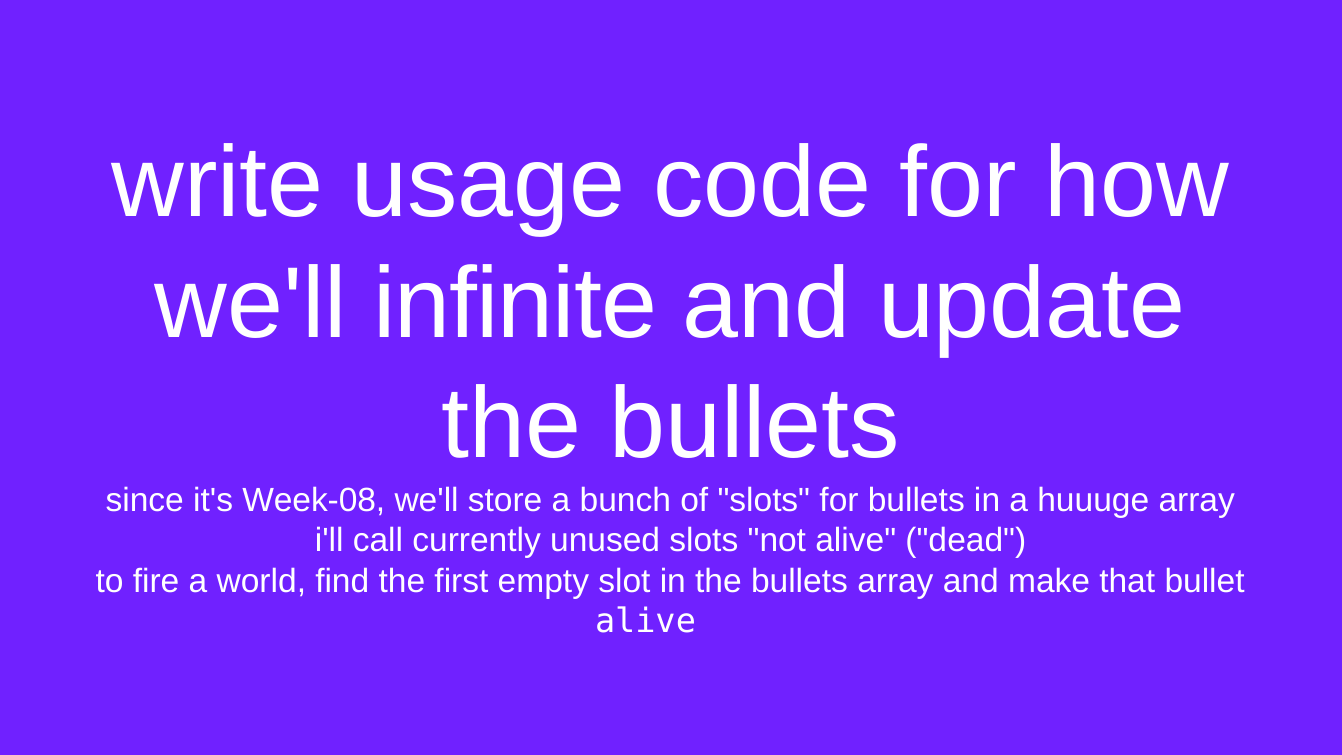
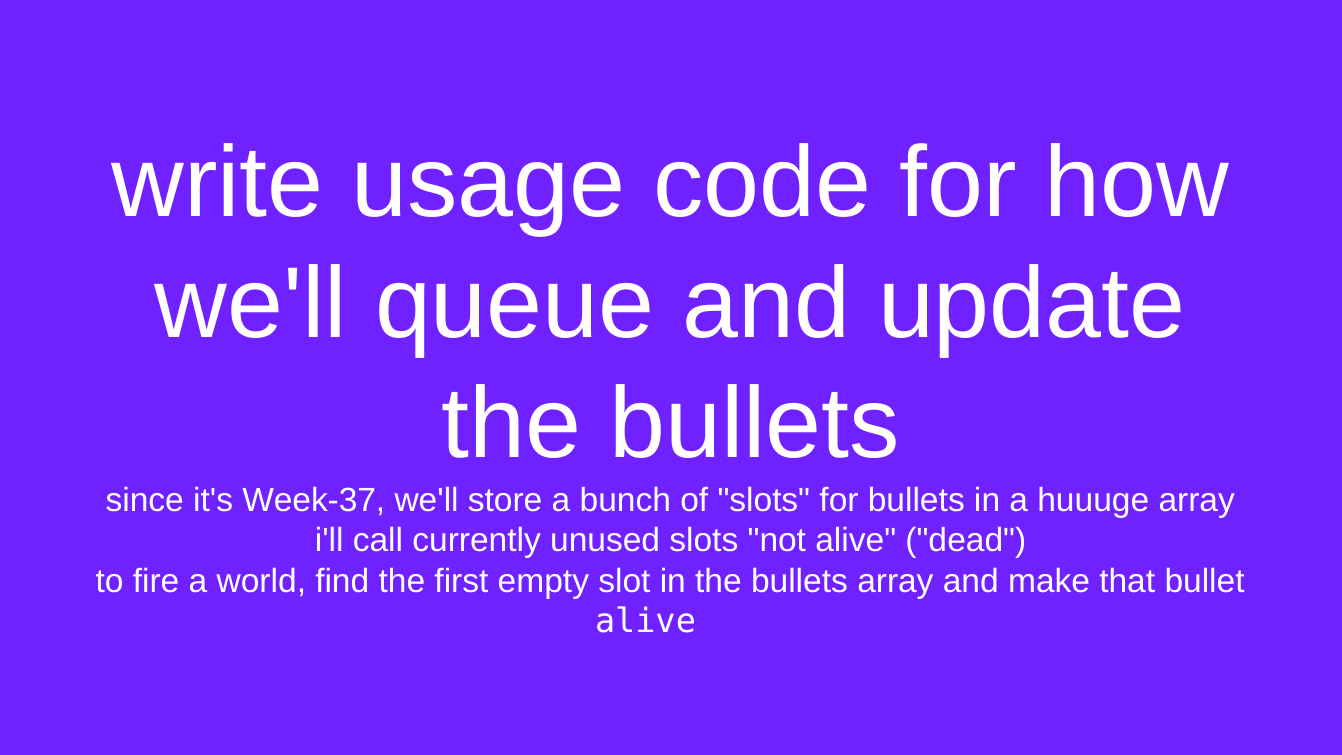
infinite: infinite -> queue
Week-08: Week-08 -> Week-37
